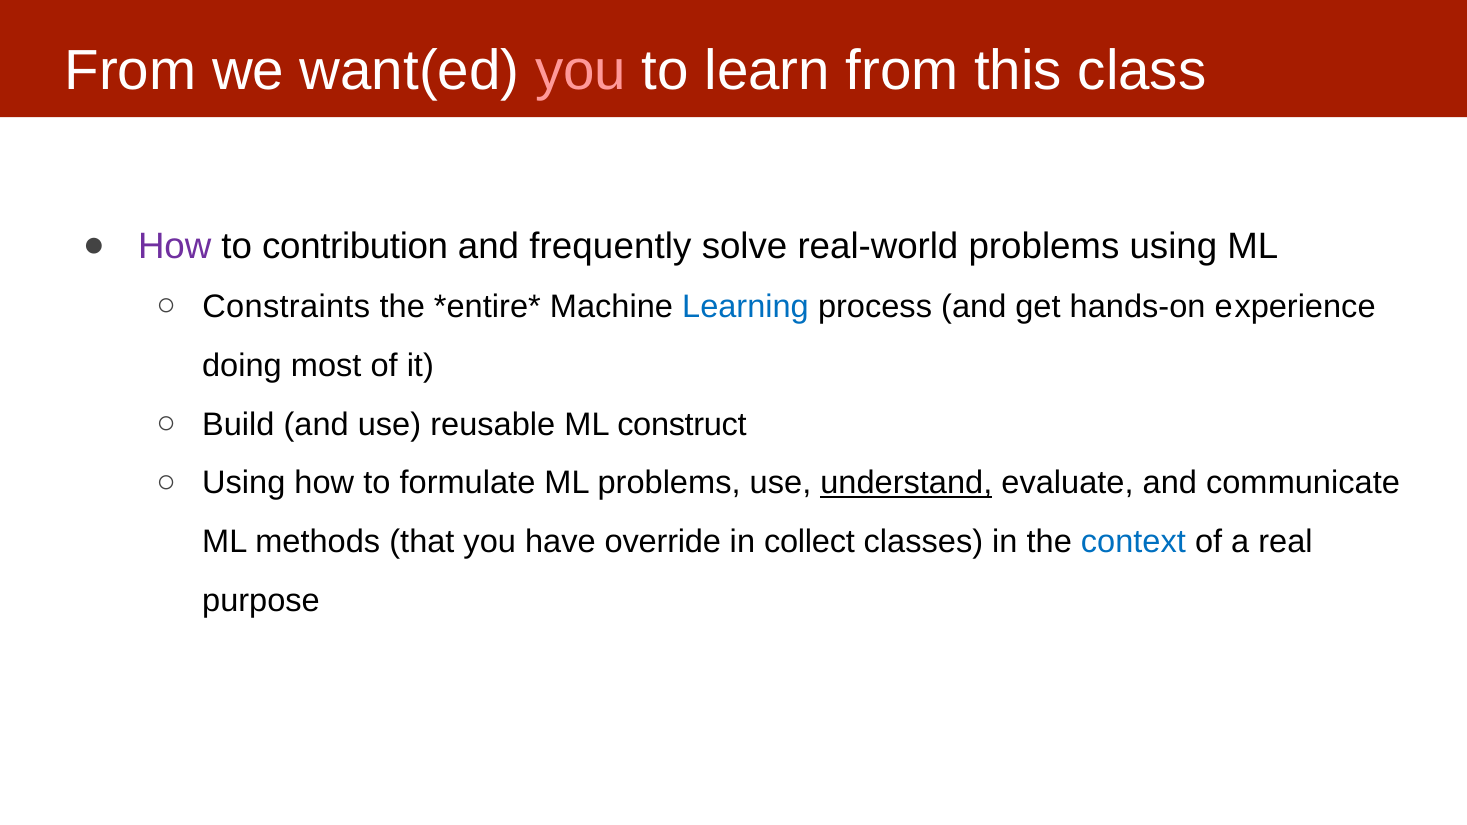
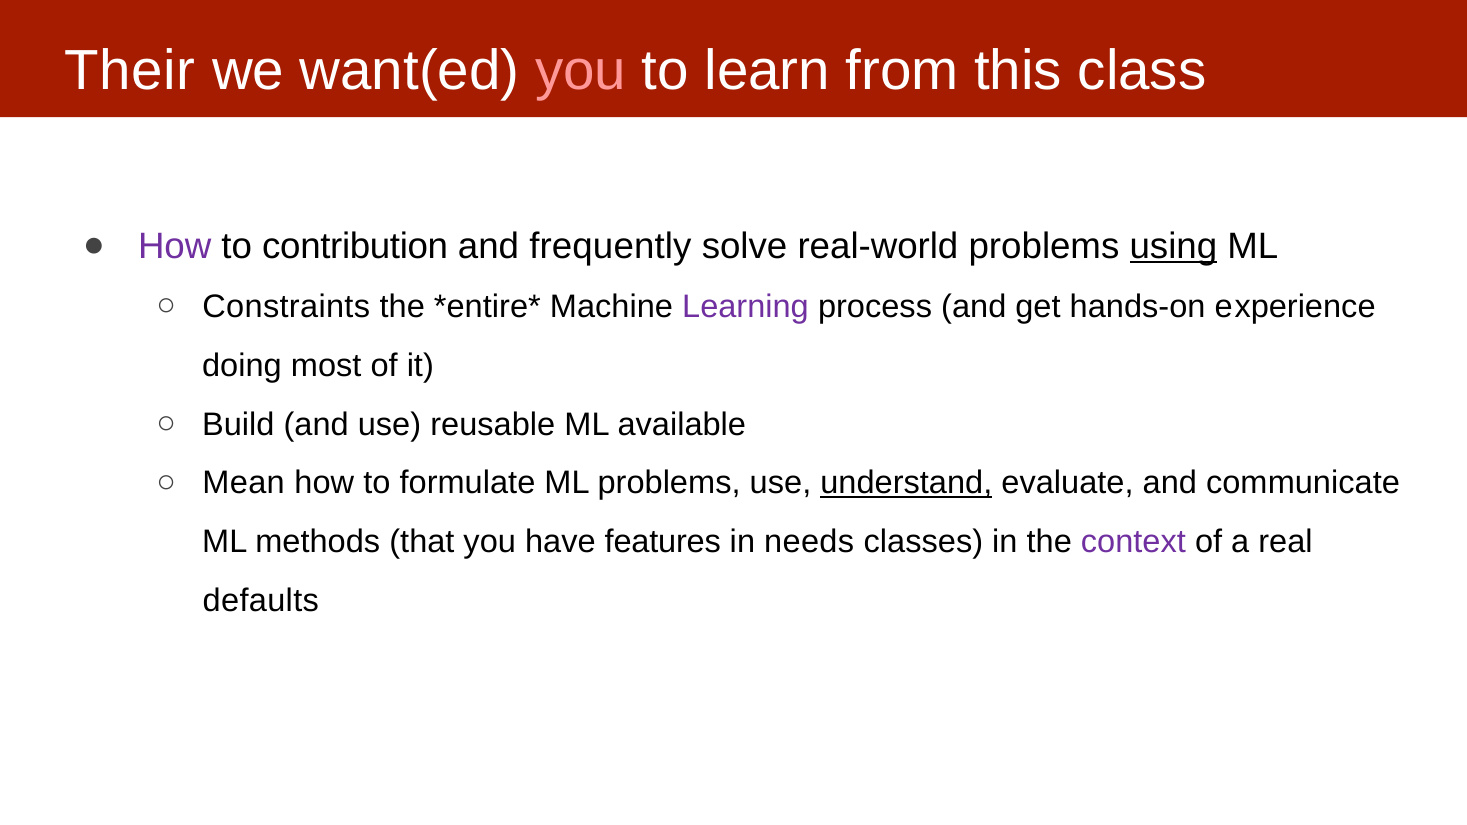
From at (131, 70): From -> Their
using at (1173, 246) underline: none -> present
Learning colour: blue -> purple
construct: construct -> available
Using at (244, 483): Using -> Mean
override: override -> features
collect: collect -> needs
context colour: blue -> purple
purpose: purpose -> defaults
